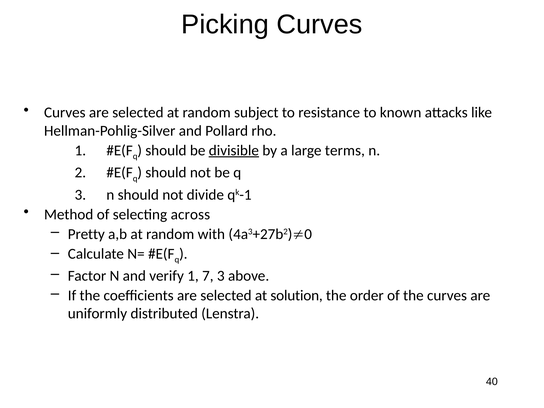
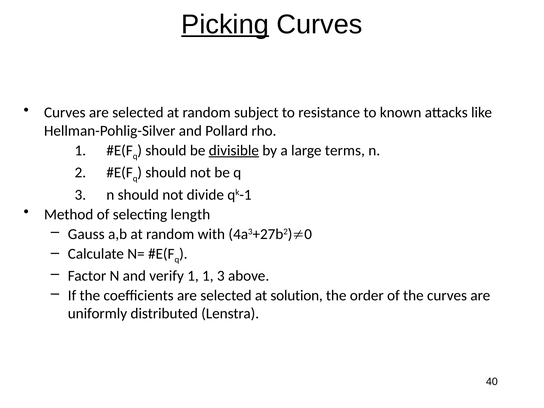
Picking underline: none -> present
across: across -> length
Pretty: Pretty -> Gauss
1 7: 7 -> 1
